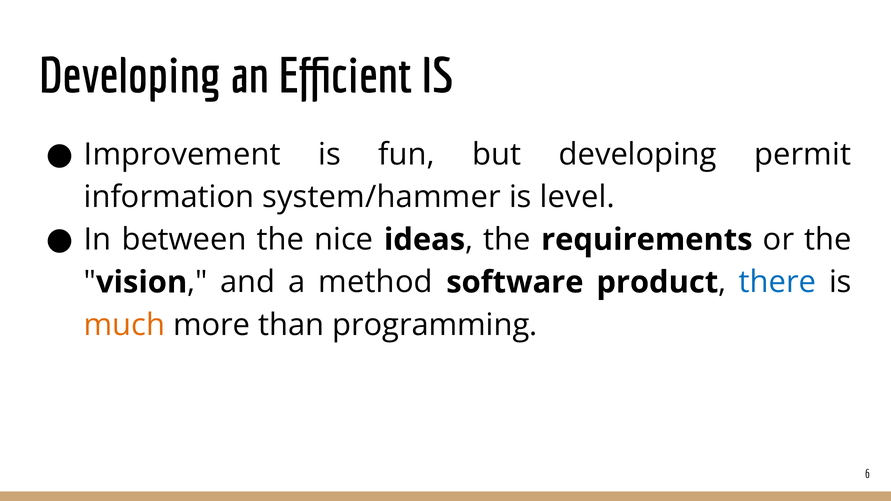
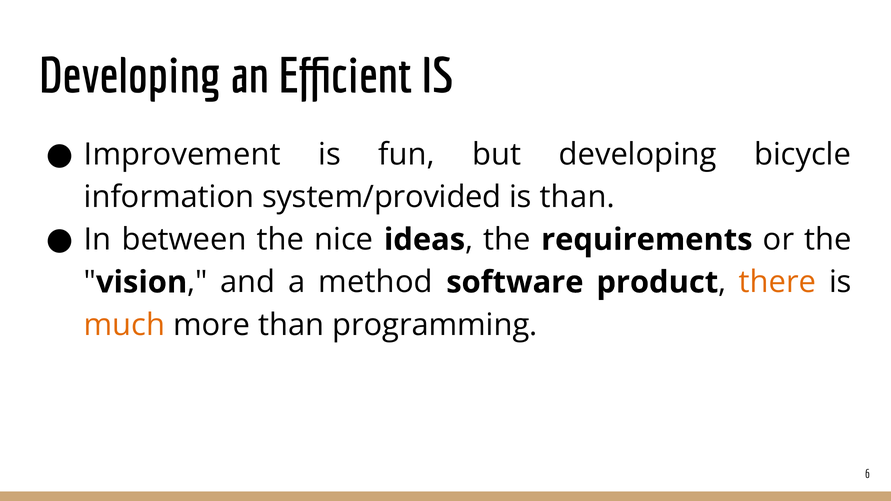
permit: permit -> bicycle
system/hammer: system/hammer -> system/provided
is level: level -> than
there colour: blue -> orange
